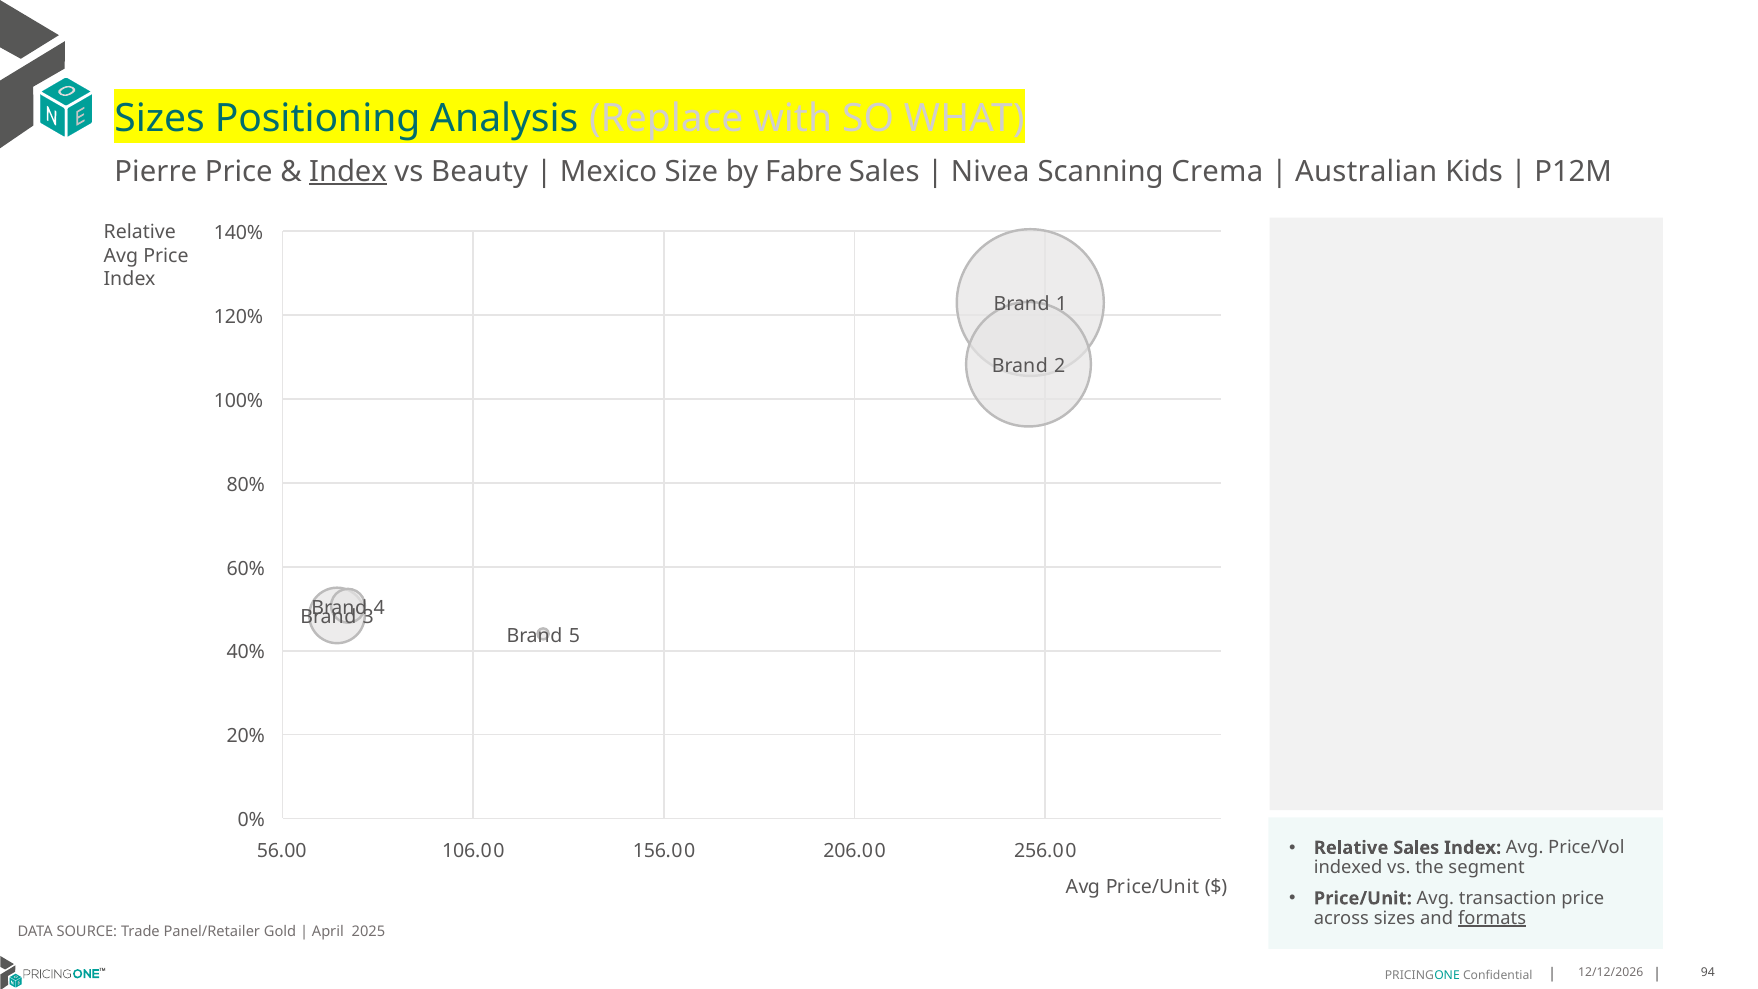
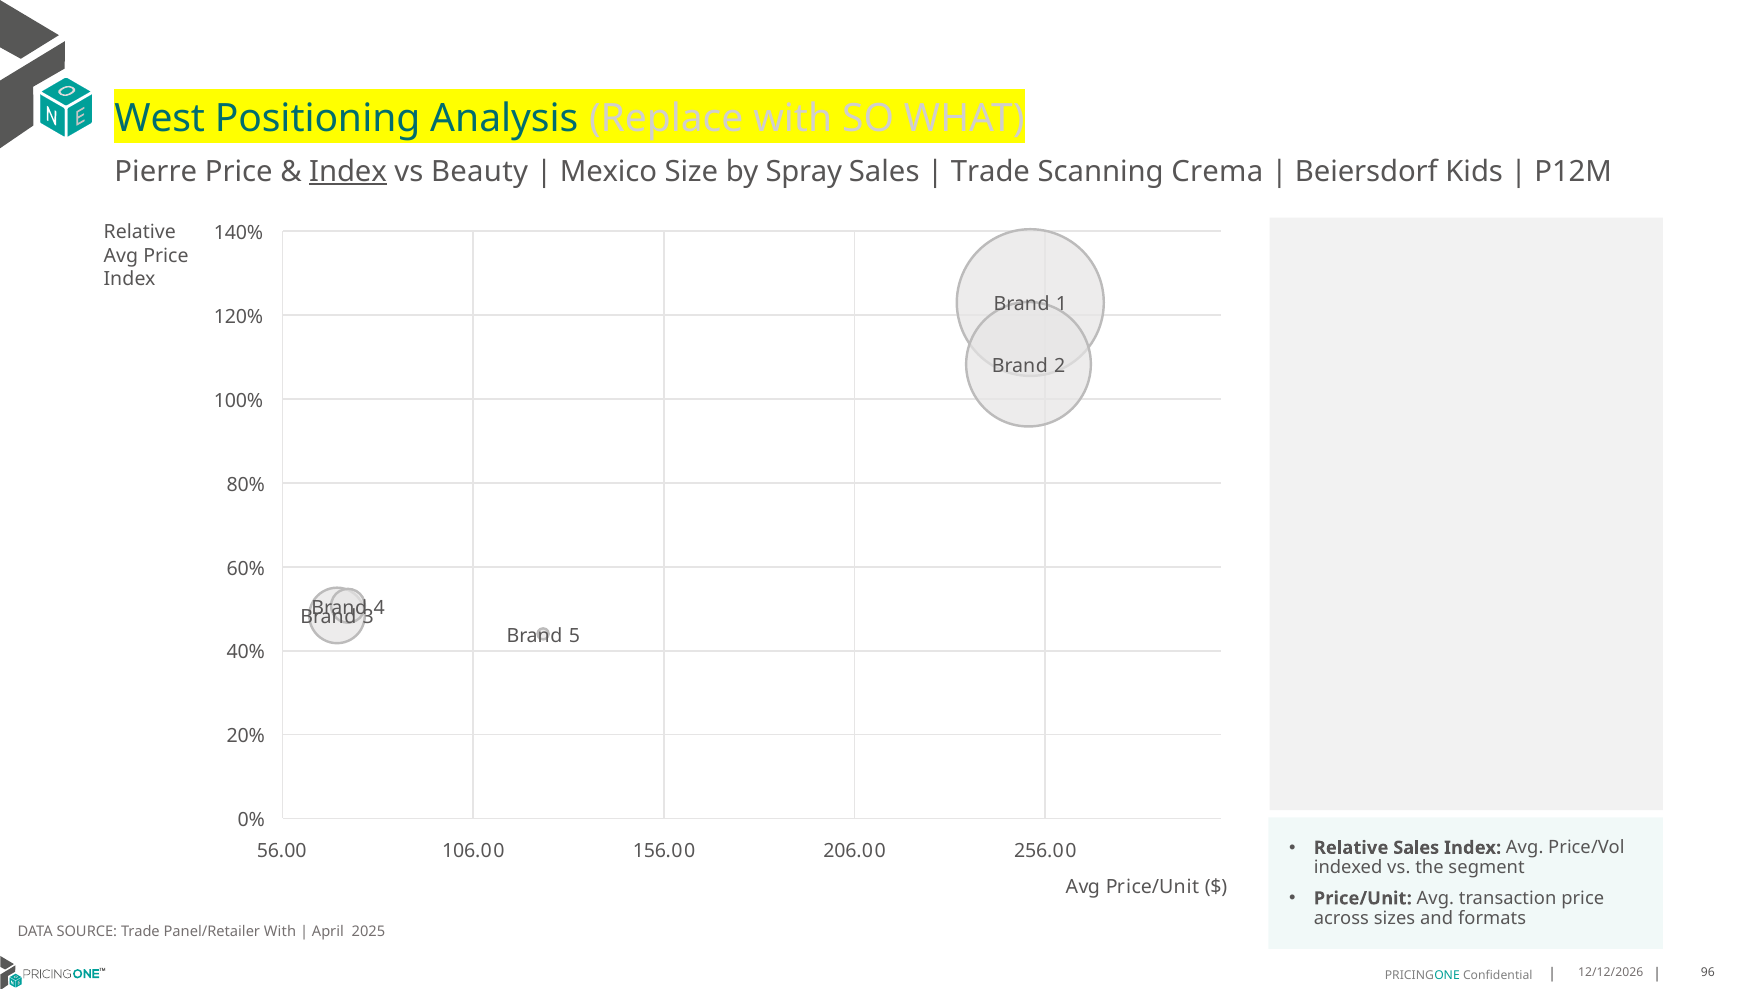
Sizes at (160, 118): Sizes -> West
Fabre: Fabre -> Spray
Nivea at (990, 171): Nivea -> Trade
Australian: Australian -> Beiersdorf
formats underline: present -> none
Panel/Retailer Gold: Gold -> With
94: 94 -> 96
